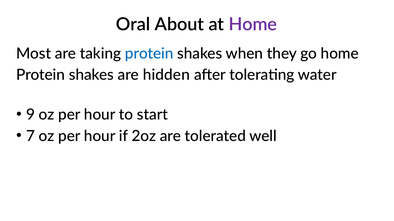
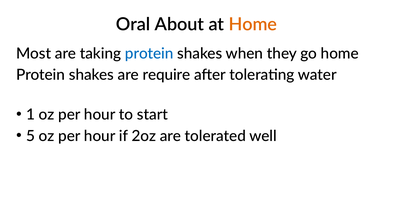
Home at (253, 24) colour: purple -> orange
hidden: hidden -> require
9: 9 -> 1
7: 7 -> 5
